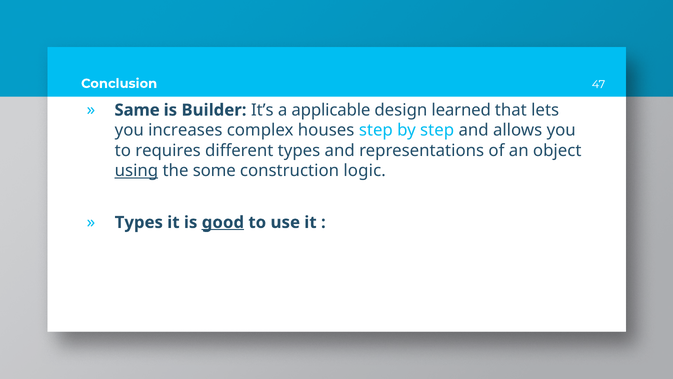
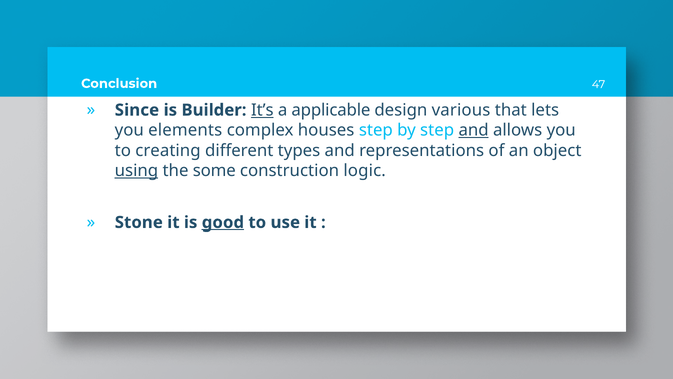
Same: Same -> Since
It’s underline: none -> present
learned: learned -> various
increases: increases -> elements
and at (474, 130) underline: none -> present
requires: requires -> creating
Types at (139, 222): Types -> Stone
